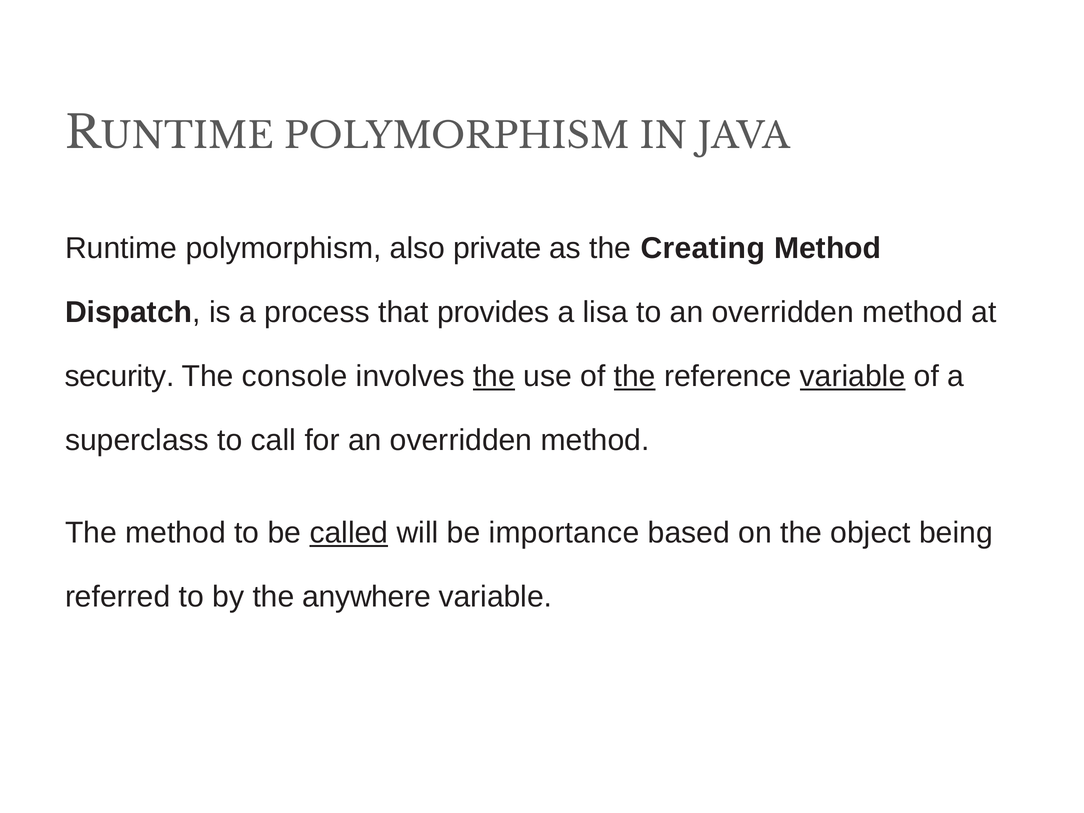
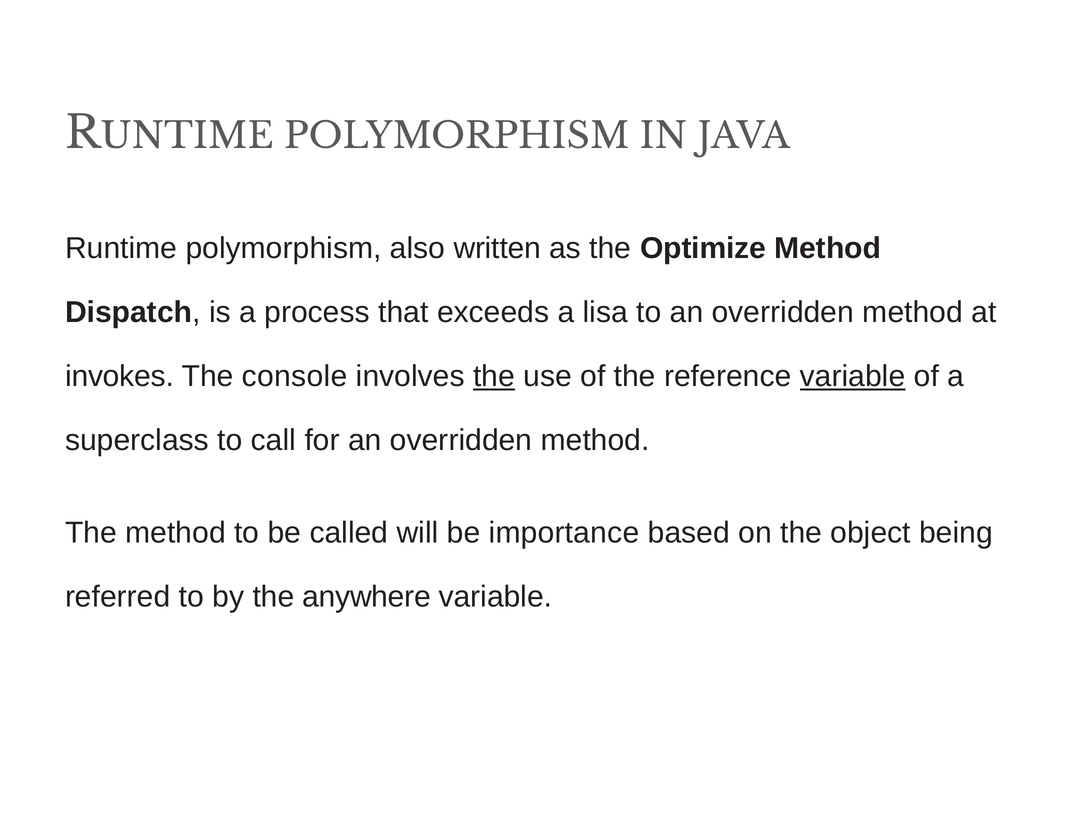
private: private -> written
Creating: Creating -> Optimize
provides: provides -> exceeds
security: security -> invokes
the at (635, 376) underline: present -> none
called underline: present -> none
